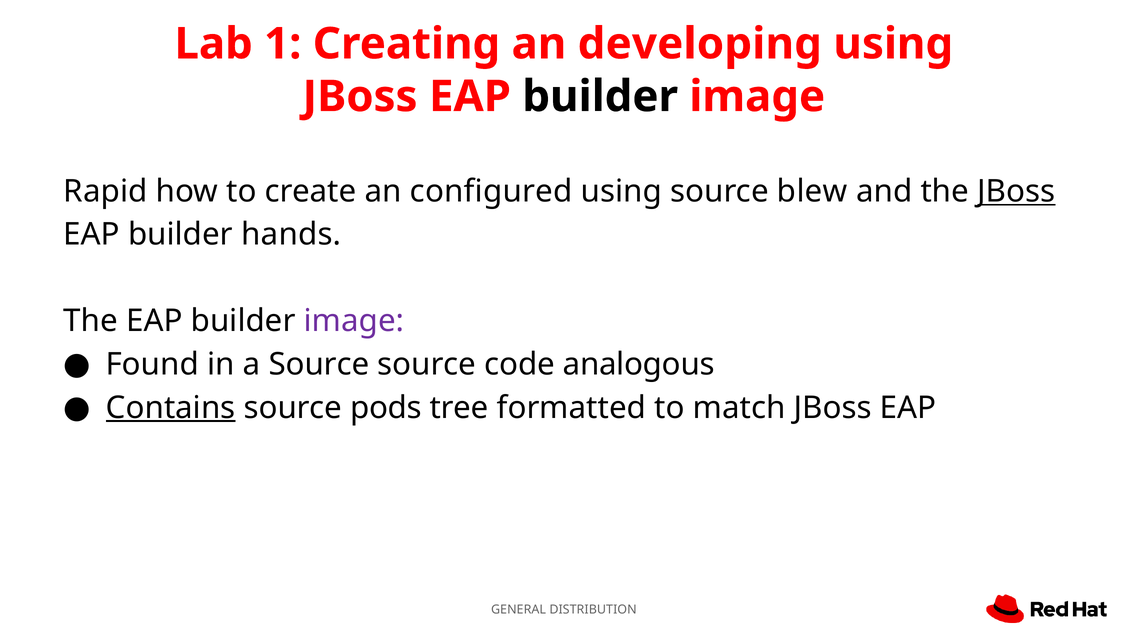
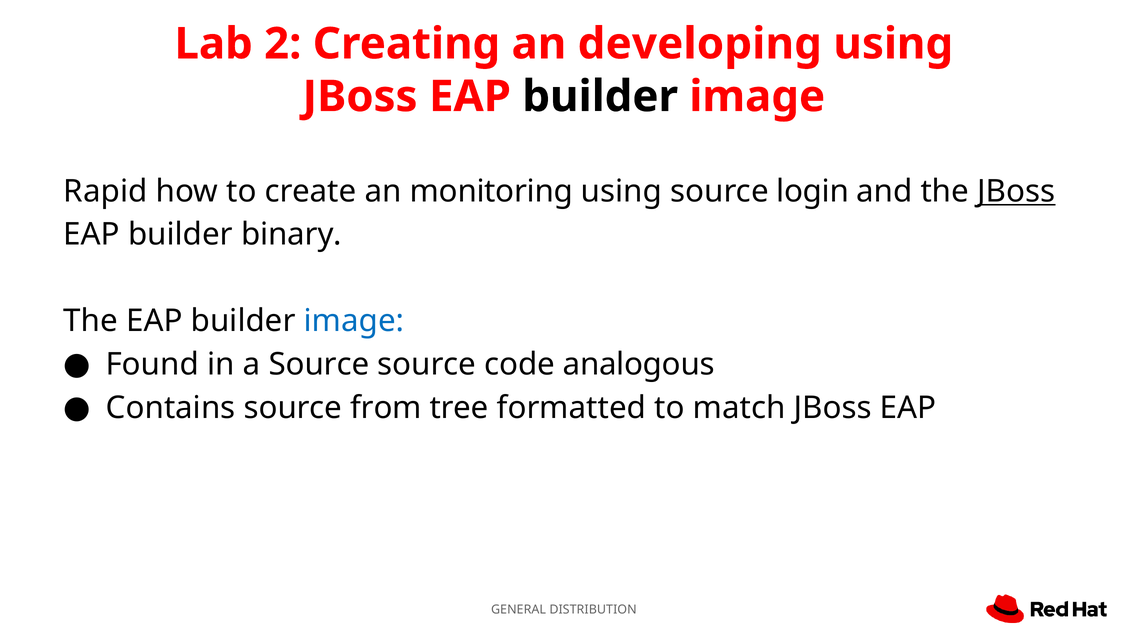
1: 1 -> 2
configured: configured -> monitoring
blew: blew -> login
hands: hands -> binary
image at (354, 321) colour: purple -> blue
Contains underline: present -> none
pods: pods -> from
